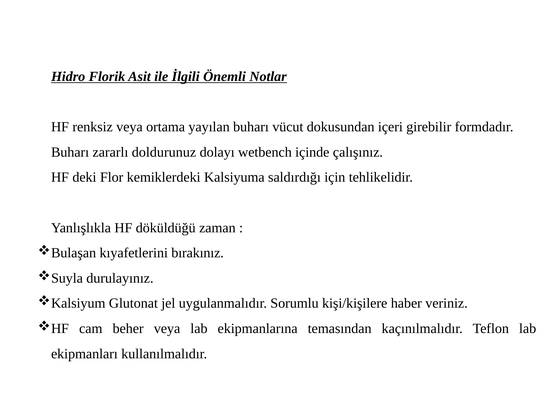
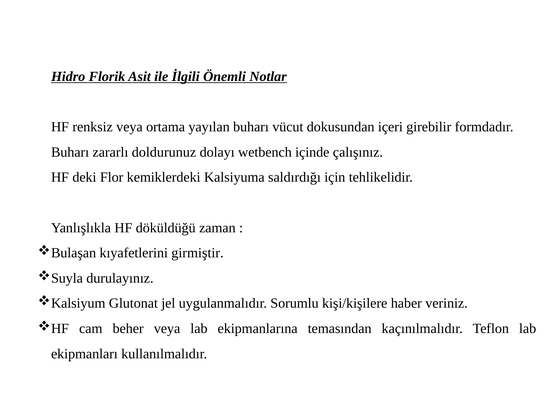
bırakınız: bırakınız -> girmiştir
